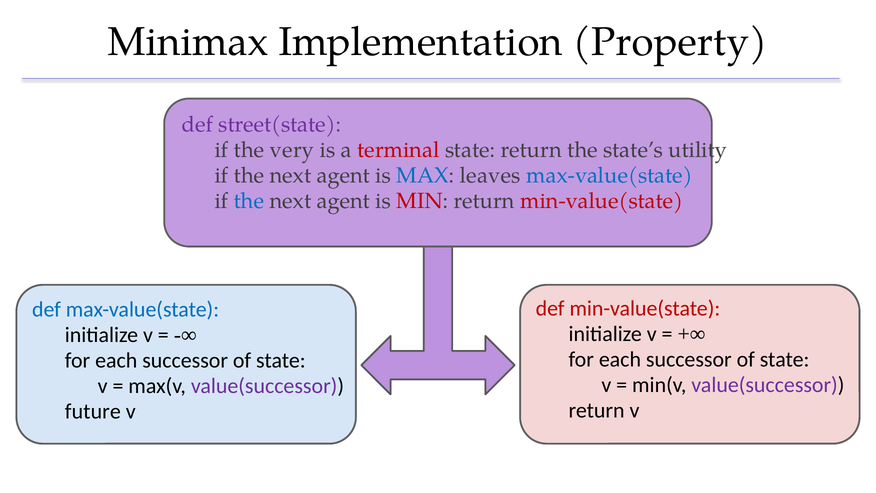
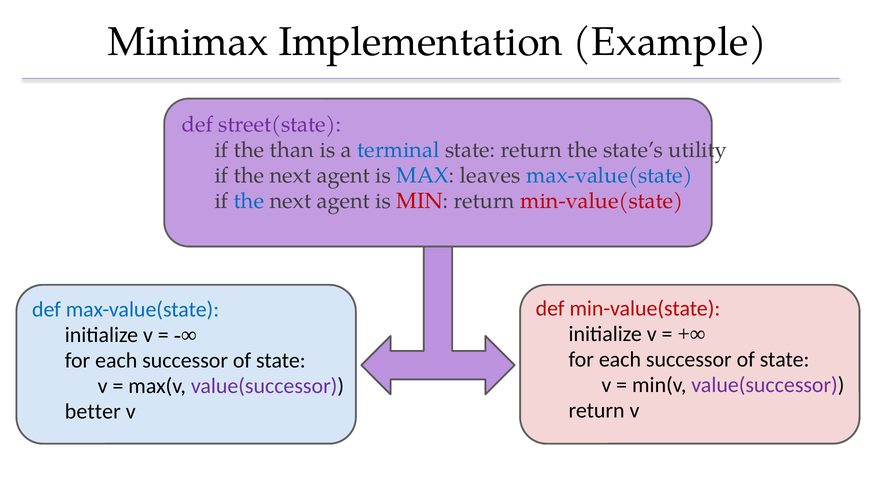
Property: Property -> Example
very: very -> than
terminal colour: red -> blue
future: future -> better
